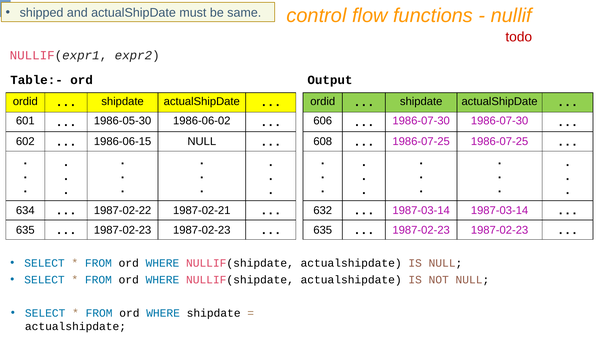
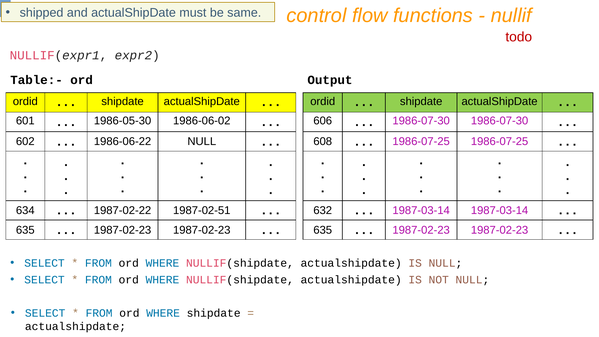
1986-06-15: 1986-06-15 -> 1986-06-22
1987-02-21: 1987-02-21 -> 1987-02-51
